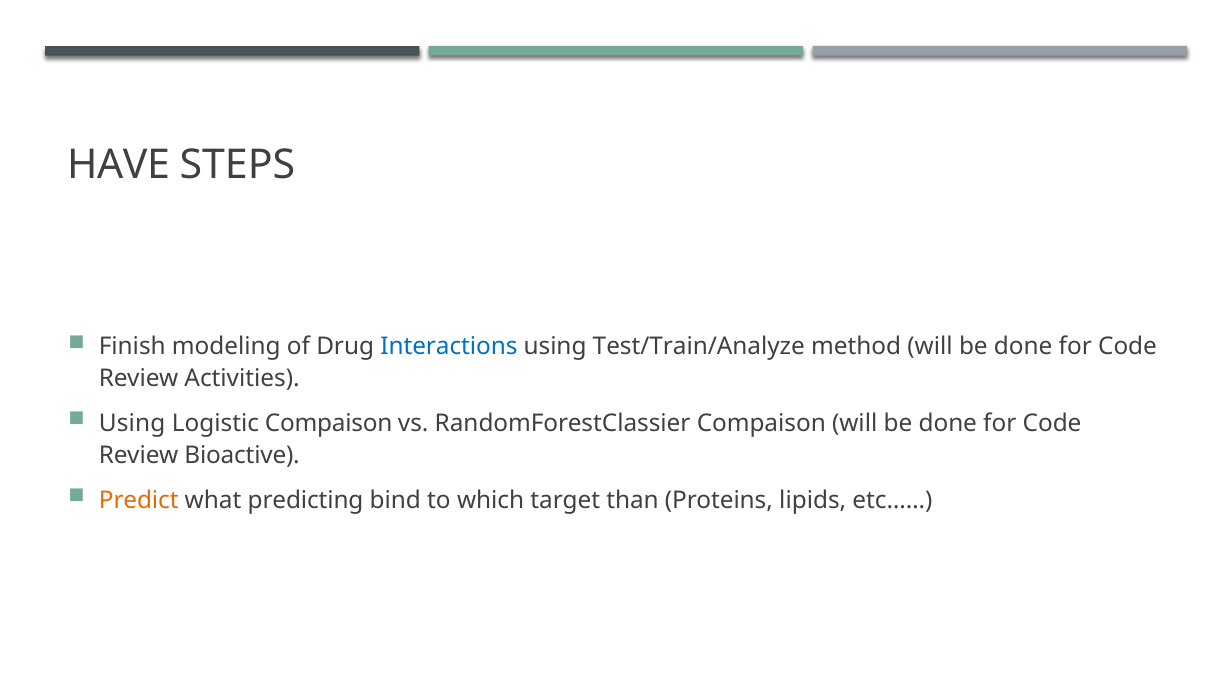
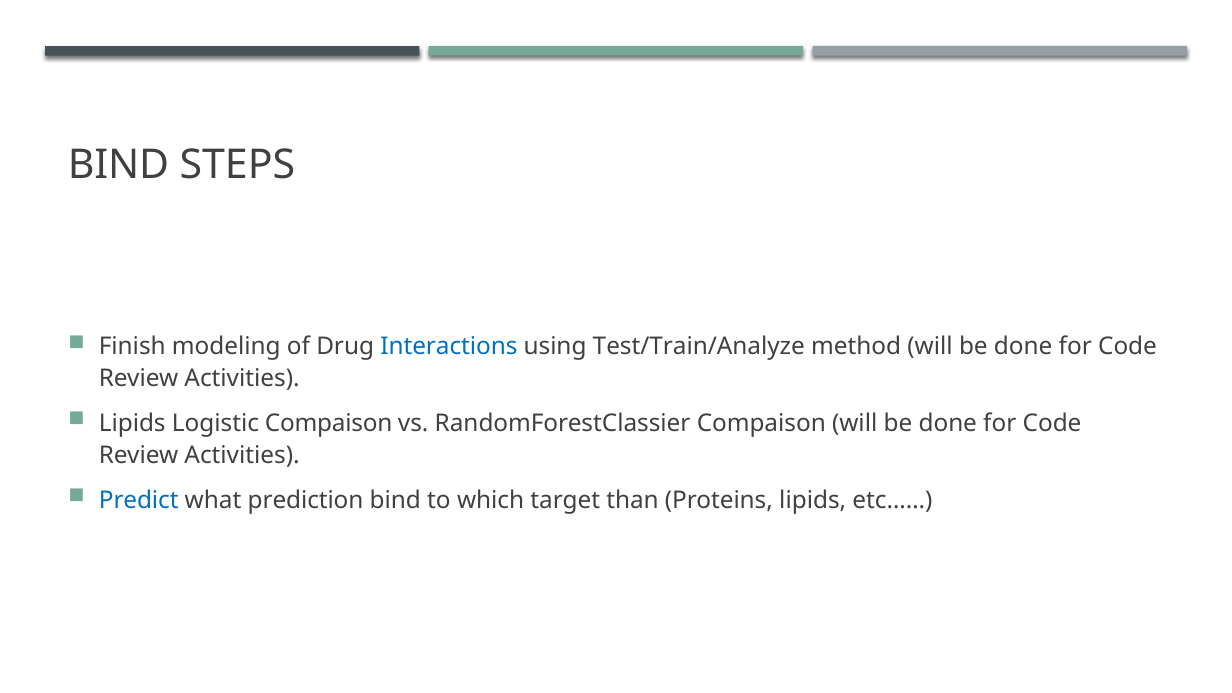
HAVE at (119, 165): HAVE -> BIND
Using at (132, 423): Using -> Lipids
Bioactive at (242, 455): Bioactive -> Activities
Predict colour: orange -> blue
predicting: predicting -> prediction
